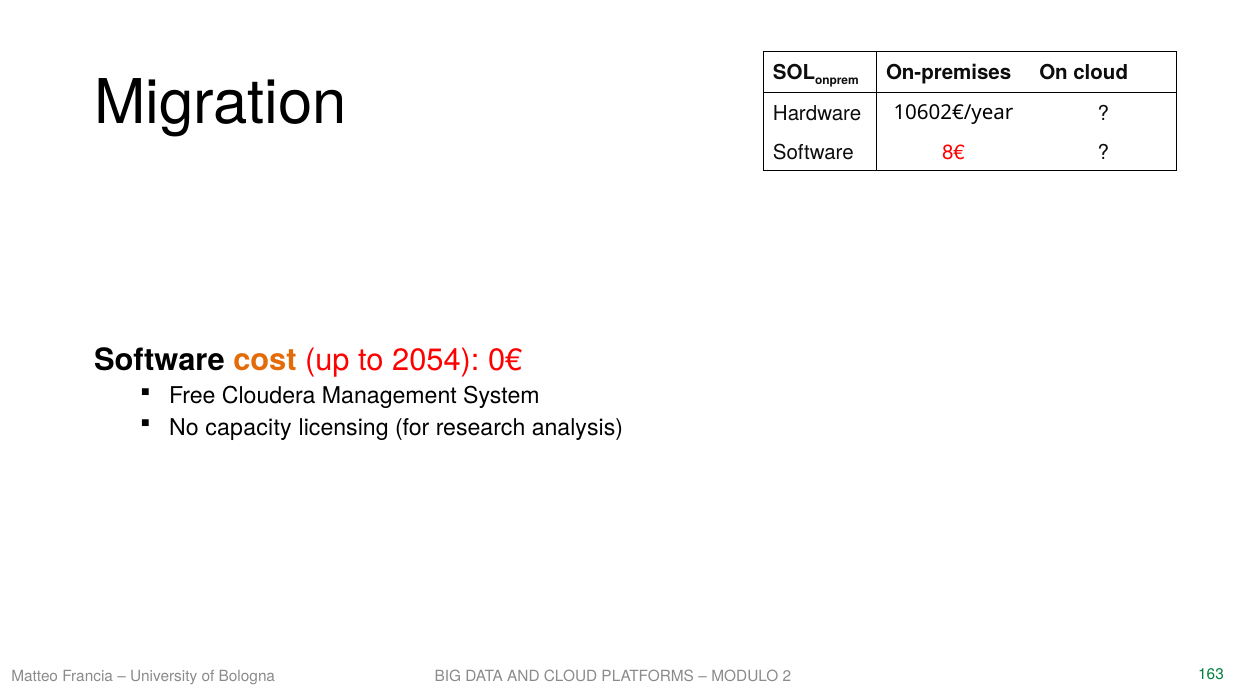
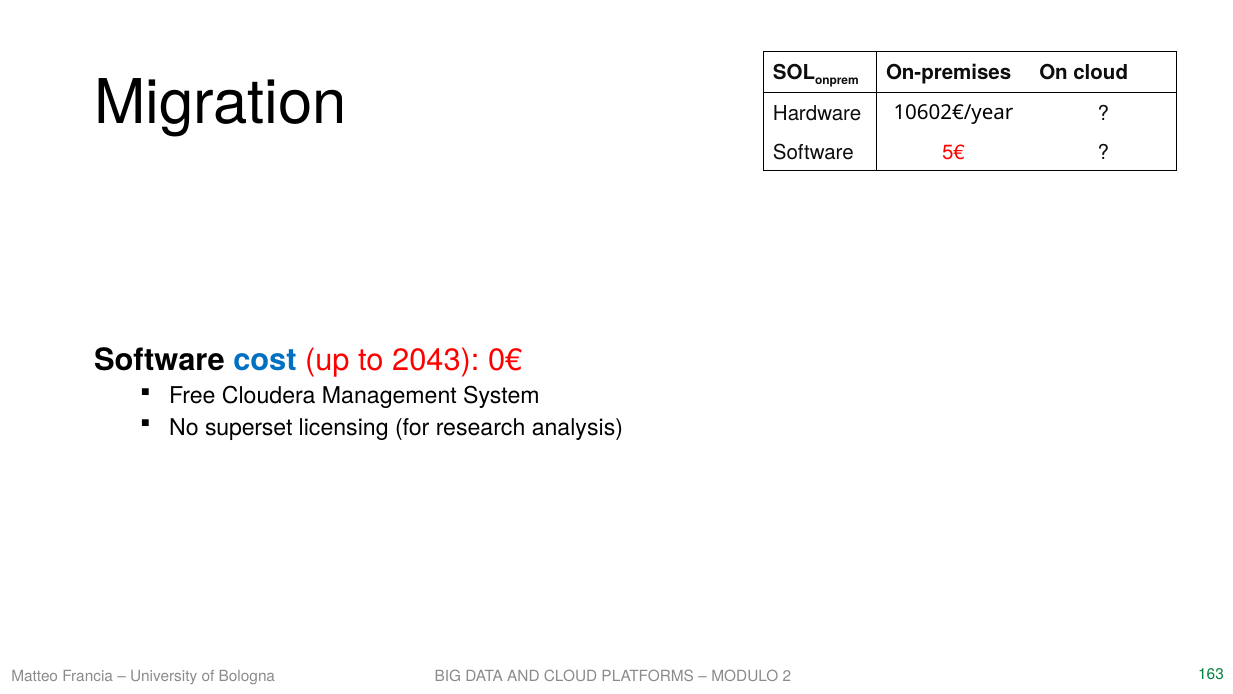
8€: 8€ -> 5€
cost colour: orange -> blue
2054: 2054 -> 2043
capacity: capacity -> superset
